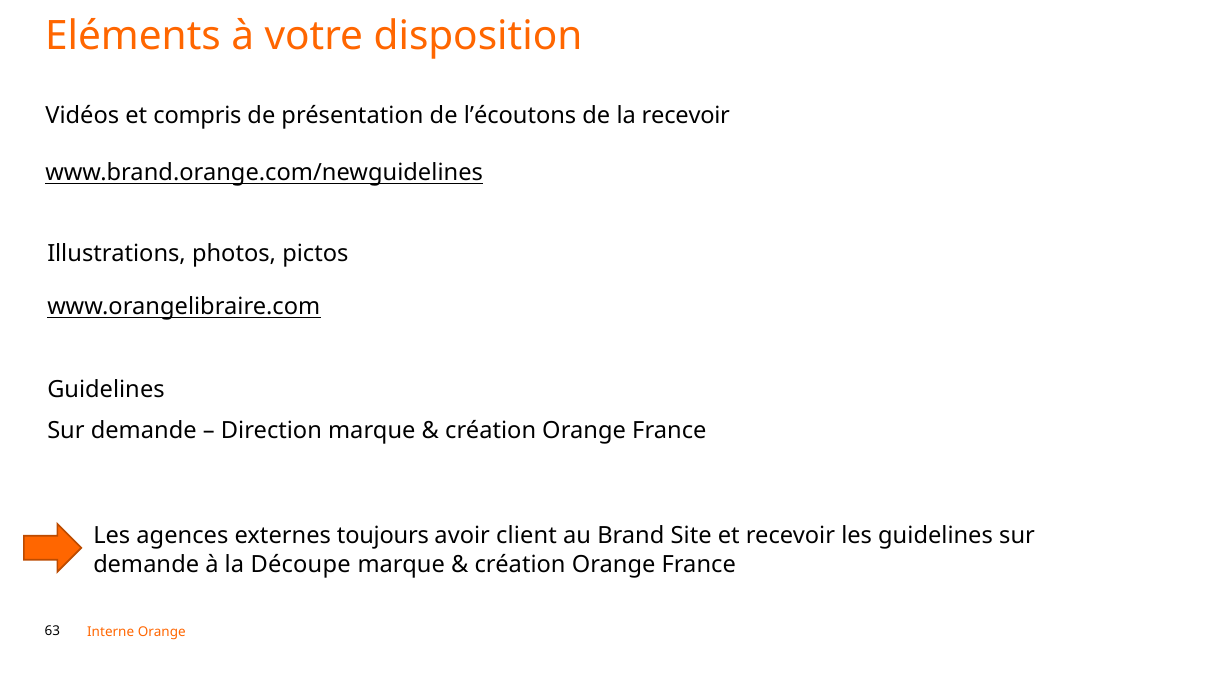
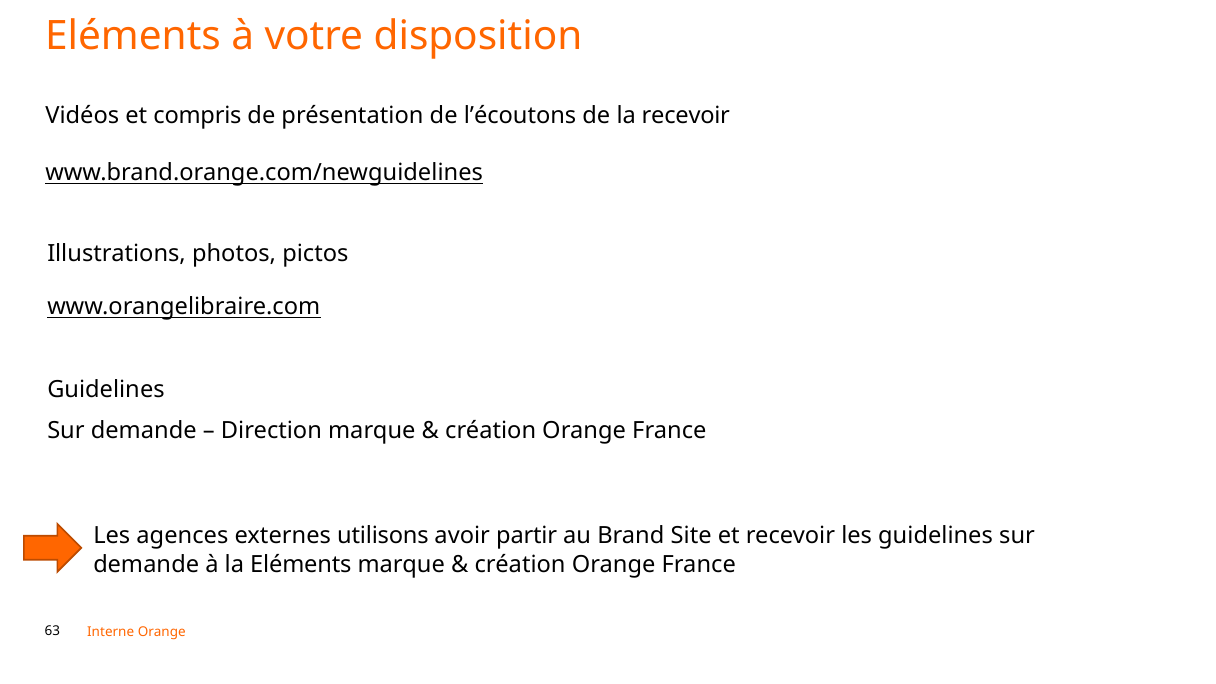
toujours: toujours -> utilisons
client: client -> partir
la Découpe: Découpe -> Eléments
